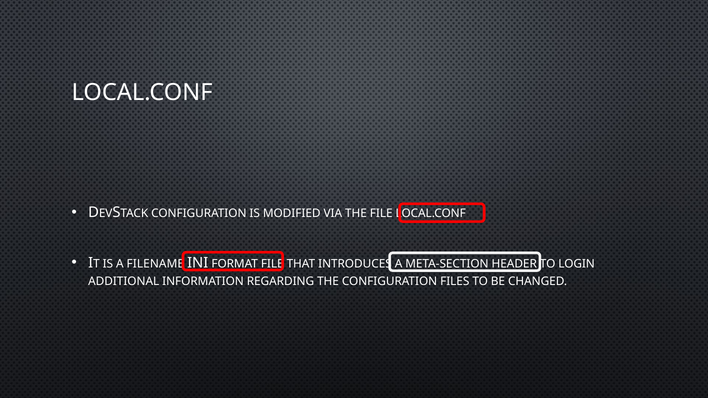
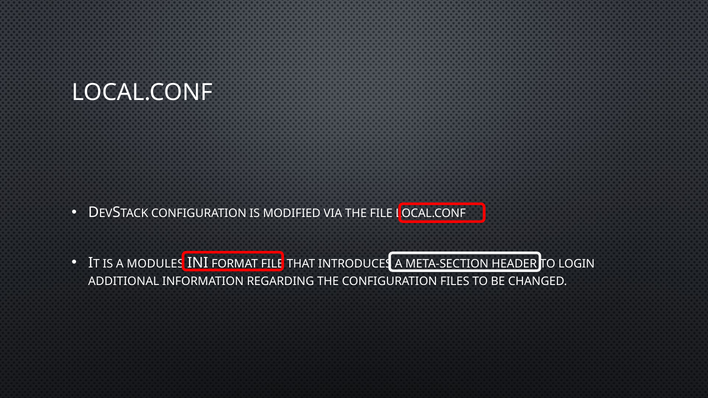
FILENAME: FILENAME -> MODULES
